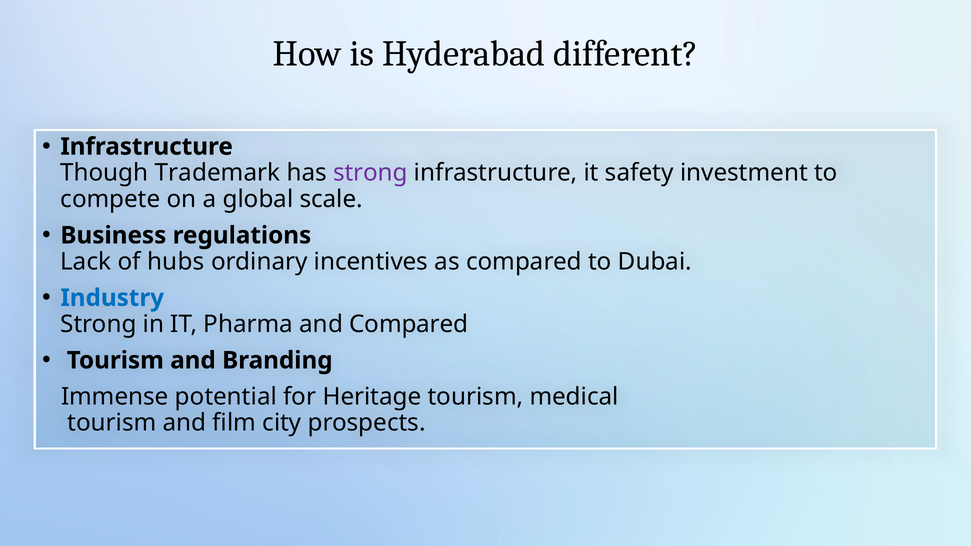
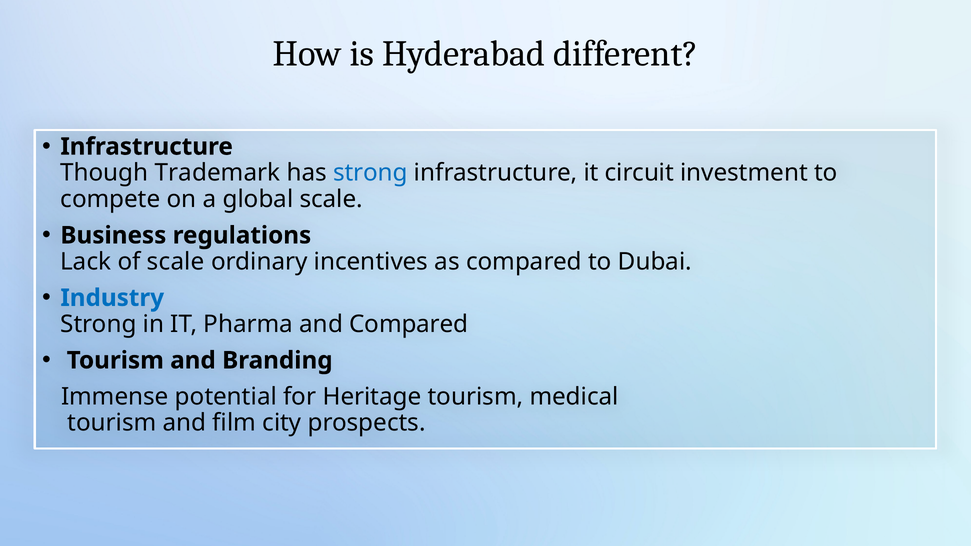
strong at (370, 173) colour: purple -> blue
safety: safety -> circuit
of hubs: hubs -> scale
